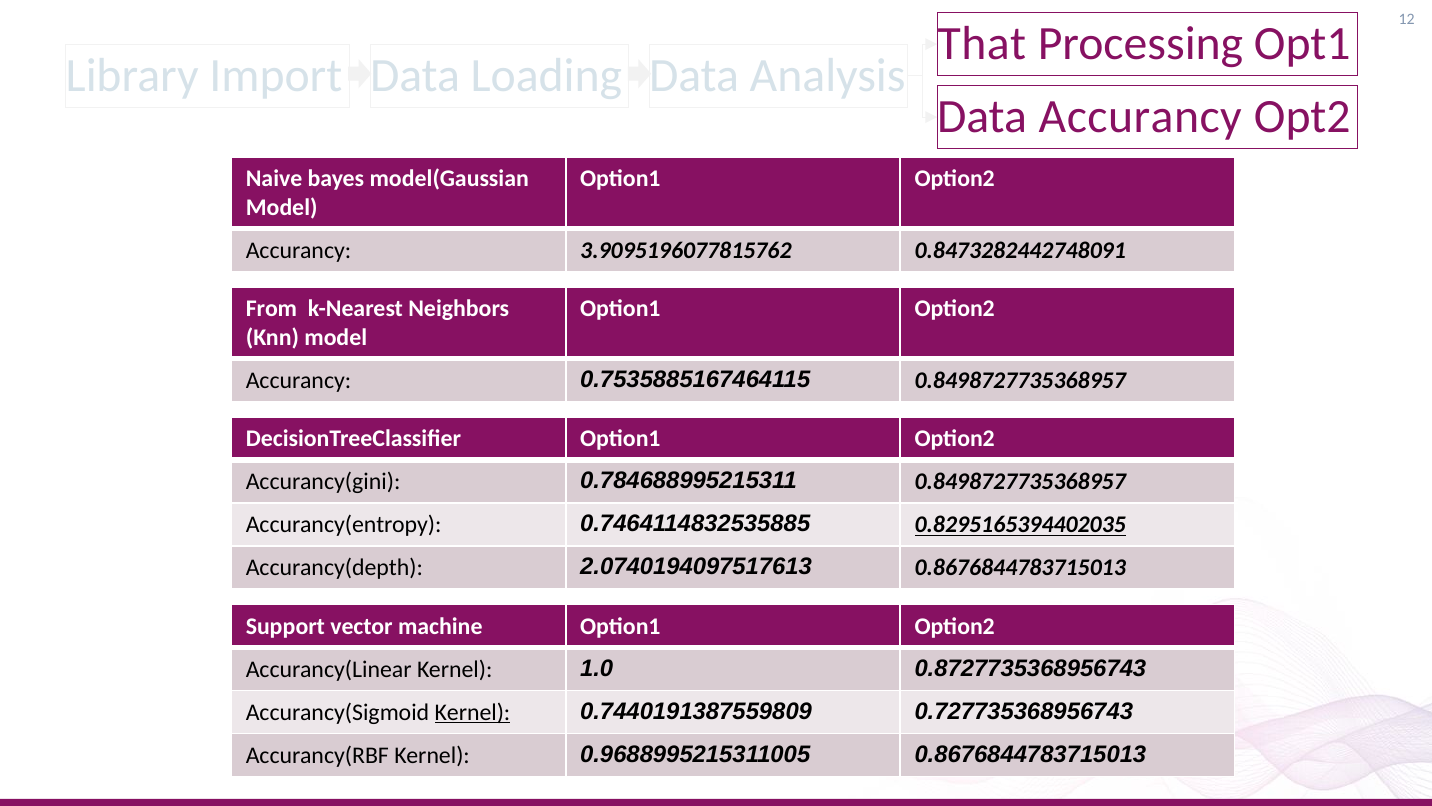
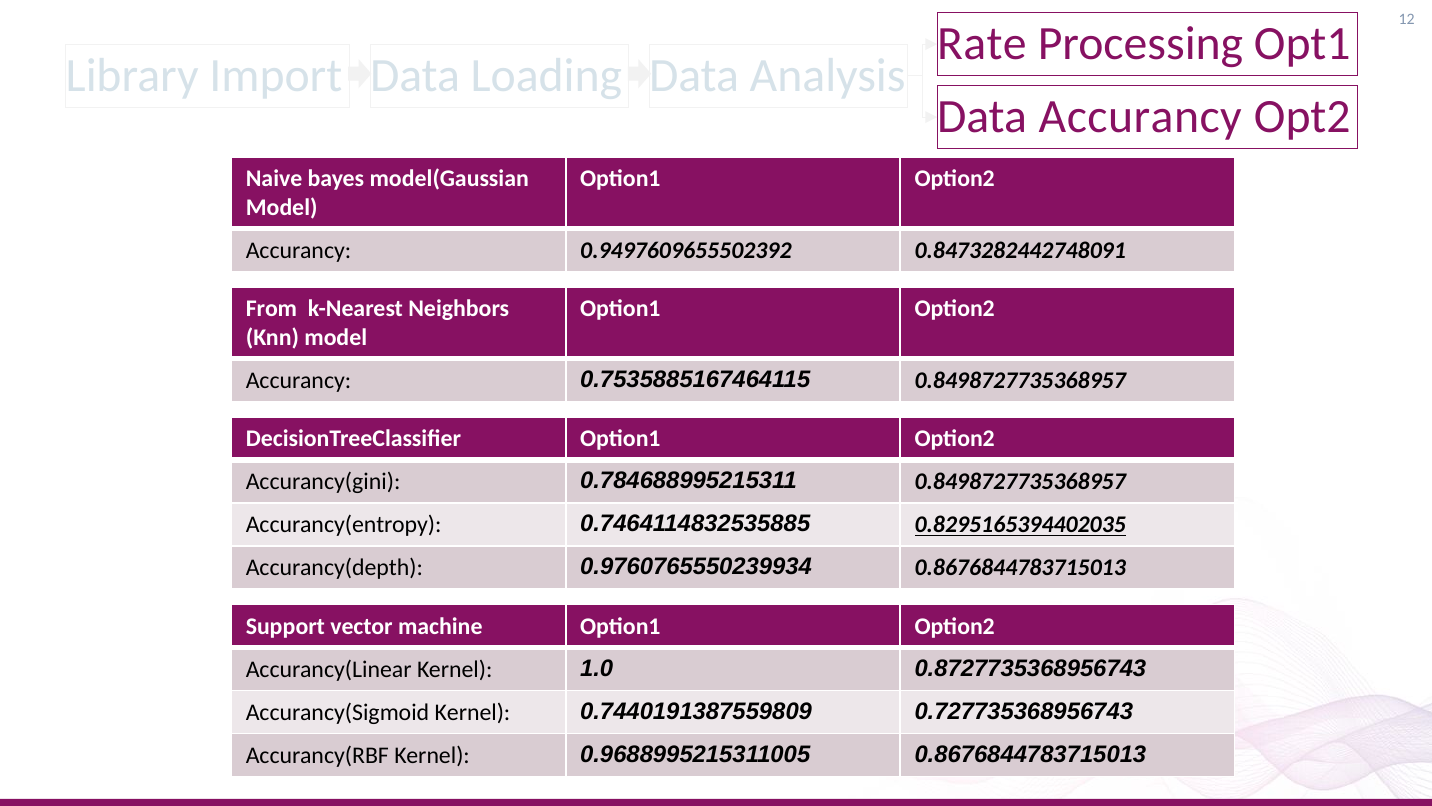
That: That -> Rate
3.9095196077815762: 3.9095196077815762 -> 0.9497609655502392
2.0740194097517613: 2.0740194097517613 -> 0.9760765550239934
Kernel at (472, 712) underline: present -> none
